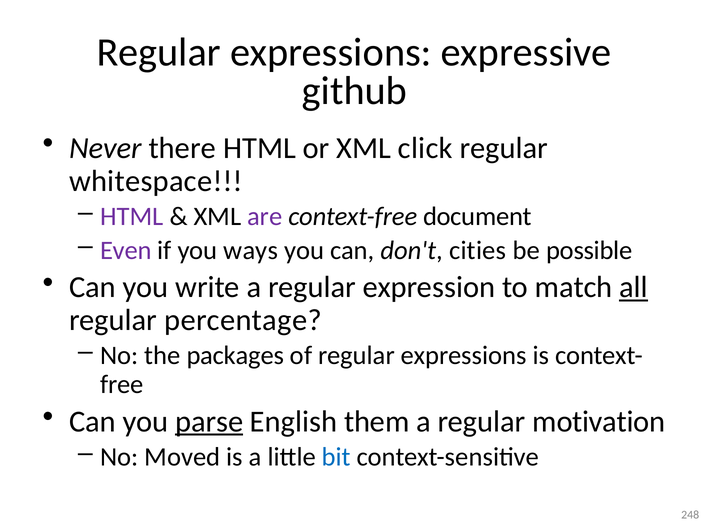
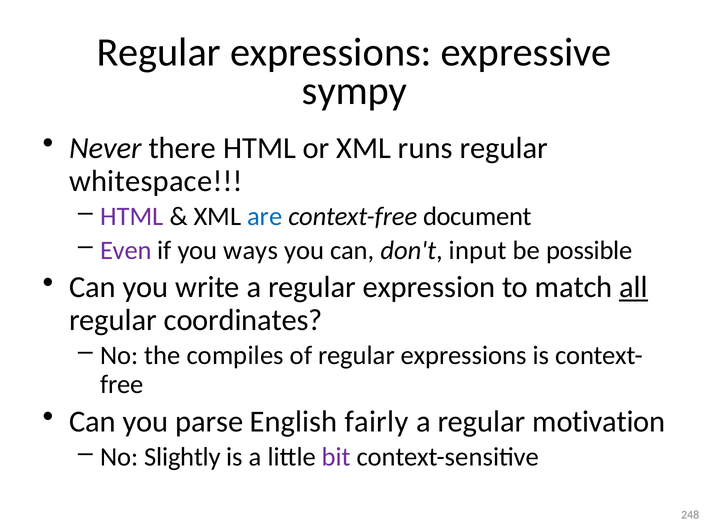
github: github -> sympy
click: click -> runs
are colour: purple -> blue
cities: cities -> input
percentage: percentage -> coordinates
packages: packages -> compiles
parse underline: present -> none
them: them -> fairly
Moved: Moved -> Slightly
bit colour: blue -> purple
